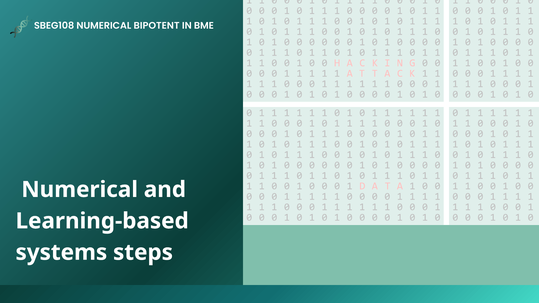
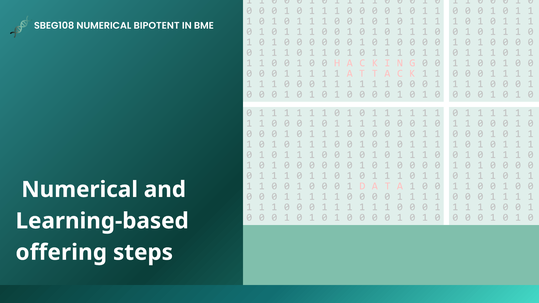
systems: systems -> offering
